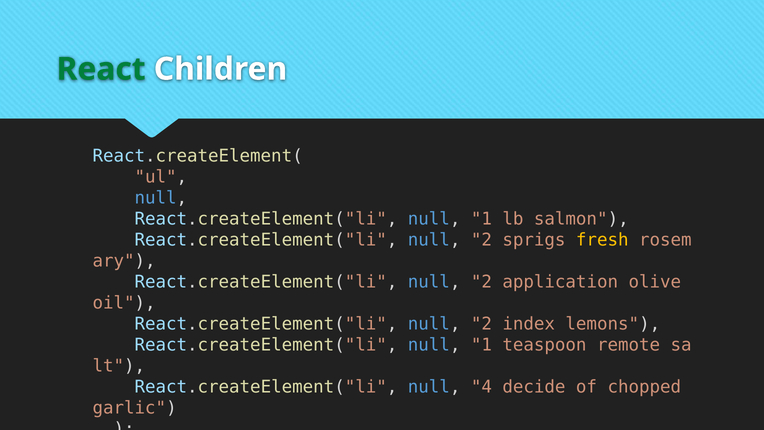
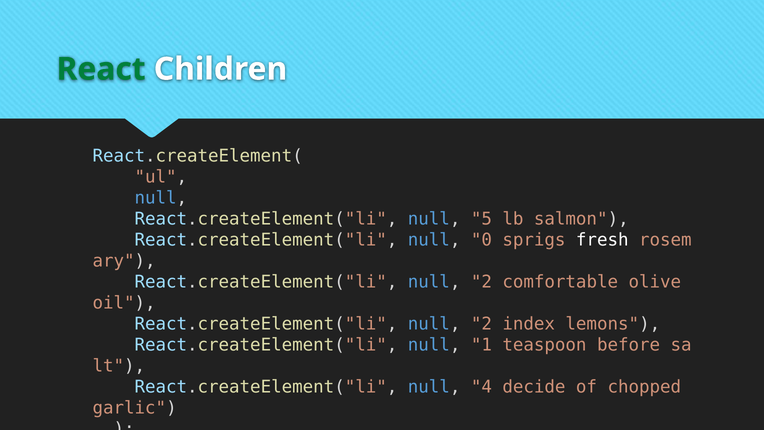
1 at (481, 219): 1 -> 5
2 at (481, 240): 2 -> 0
fresh colour: yellow -> white
application: application -> comfortable
remote: remote -> before
